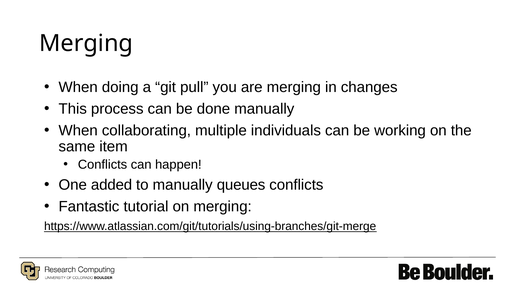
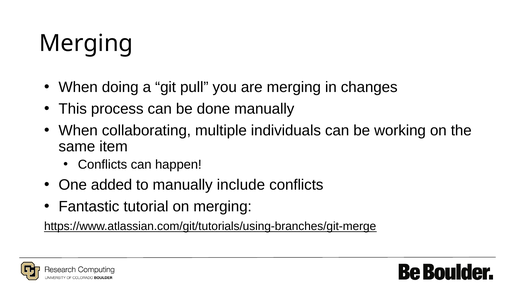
queues: queues -> include
